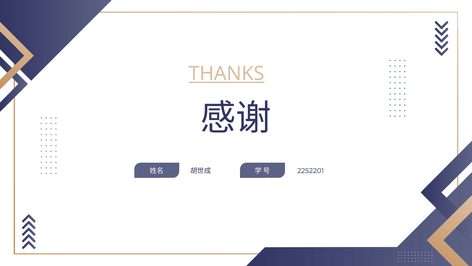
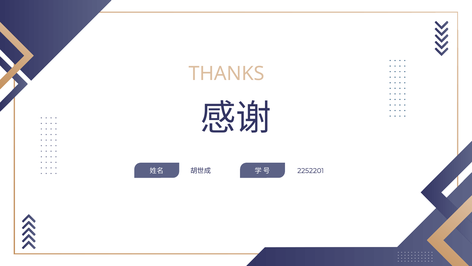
THANKS underline: present -> none
